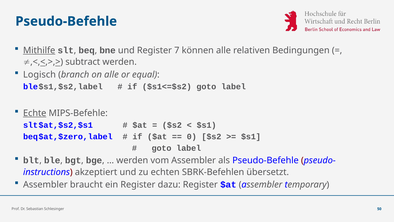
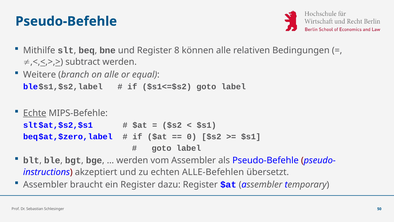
Mithilfe underline: present -> none
7: 7 -> 8
Logisch: Logisch -> Weitere
SBRK-Befehlen: SBRK-Befehlen -> ALLE-Befehlen
